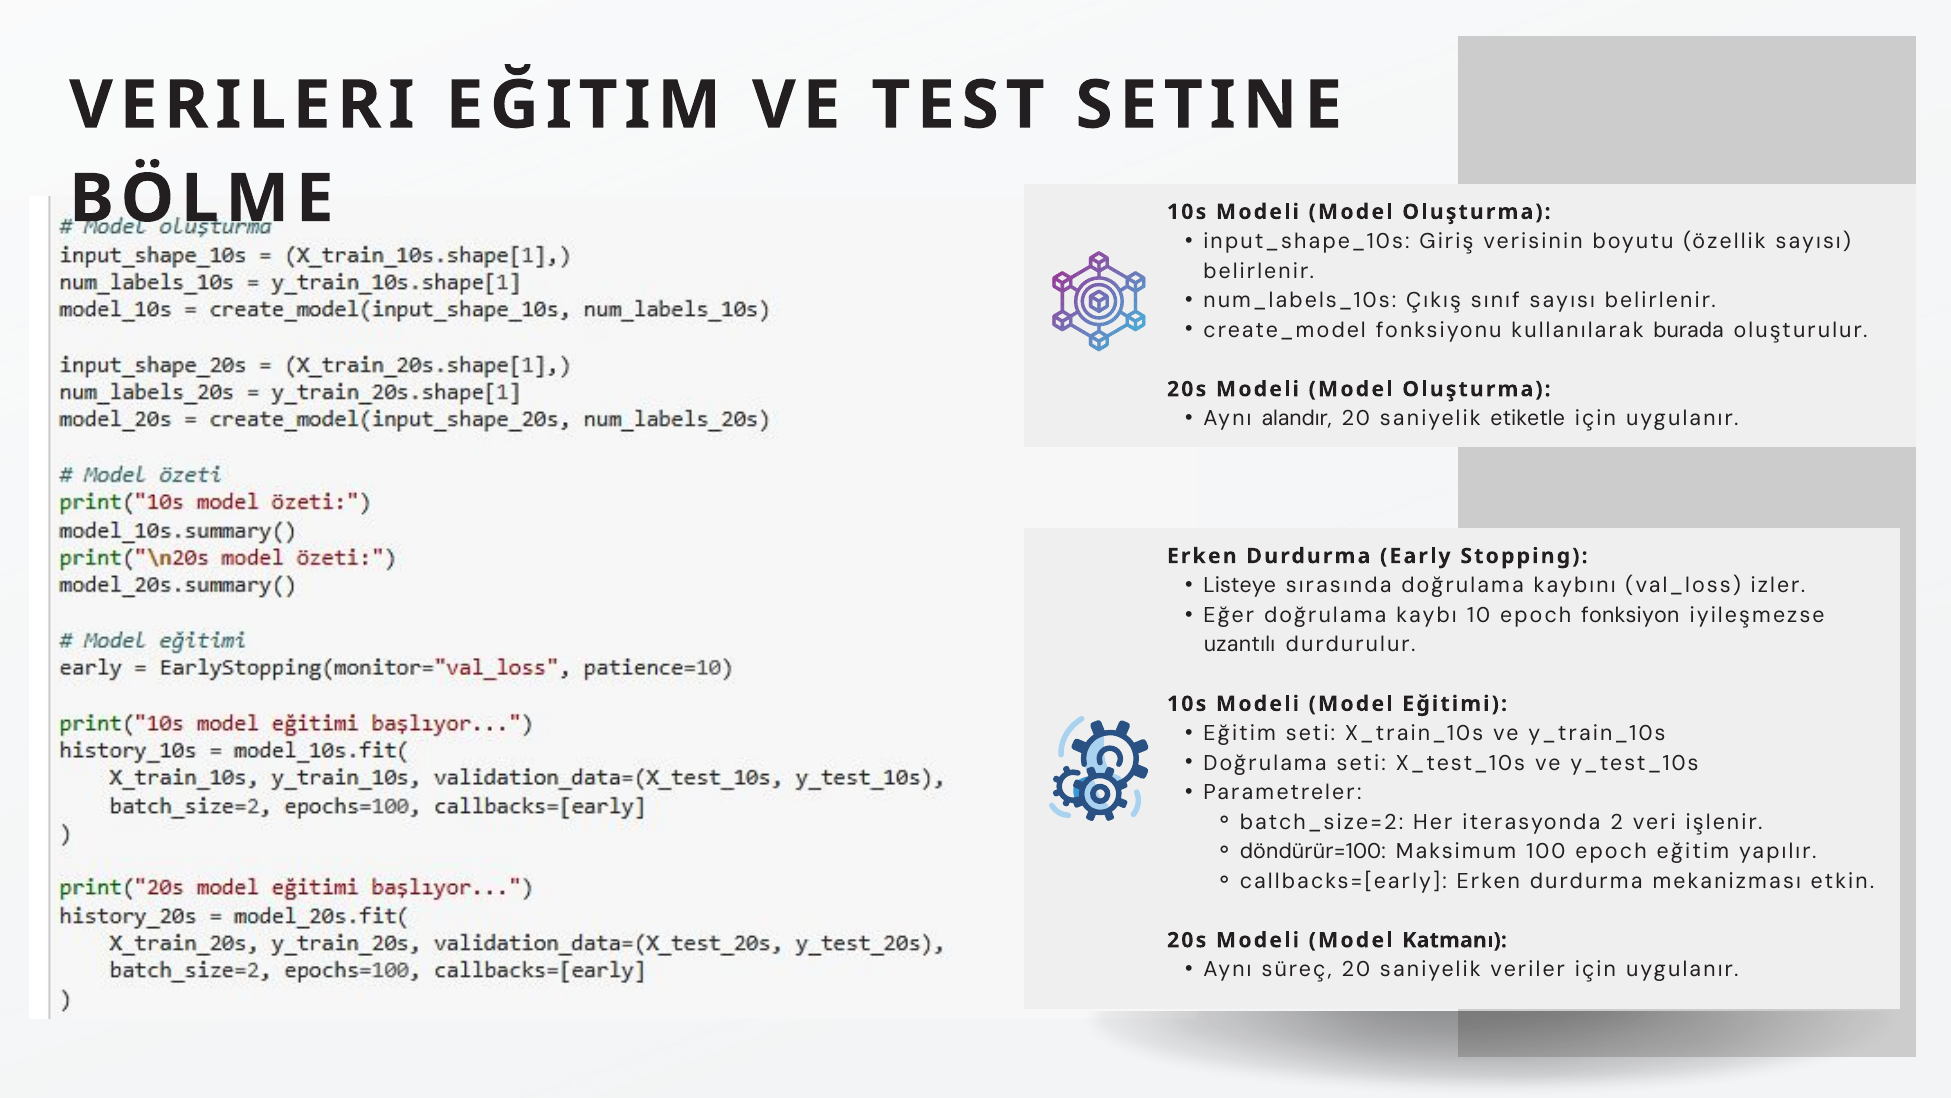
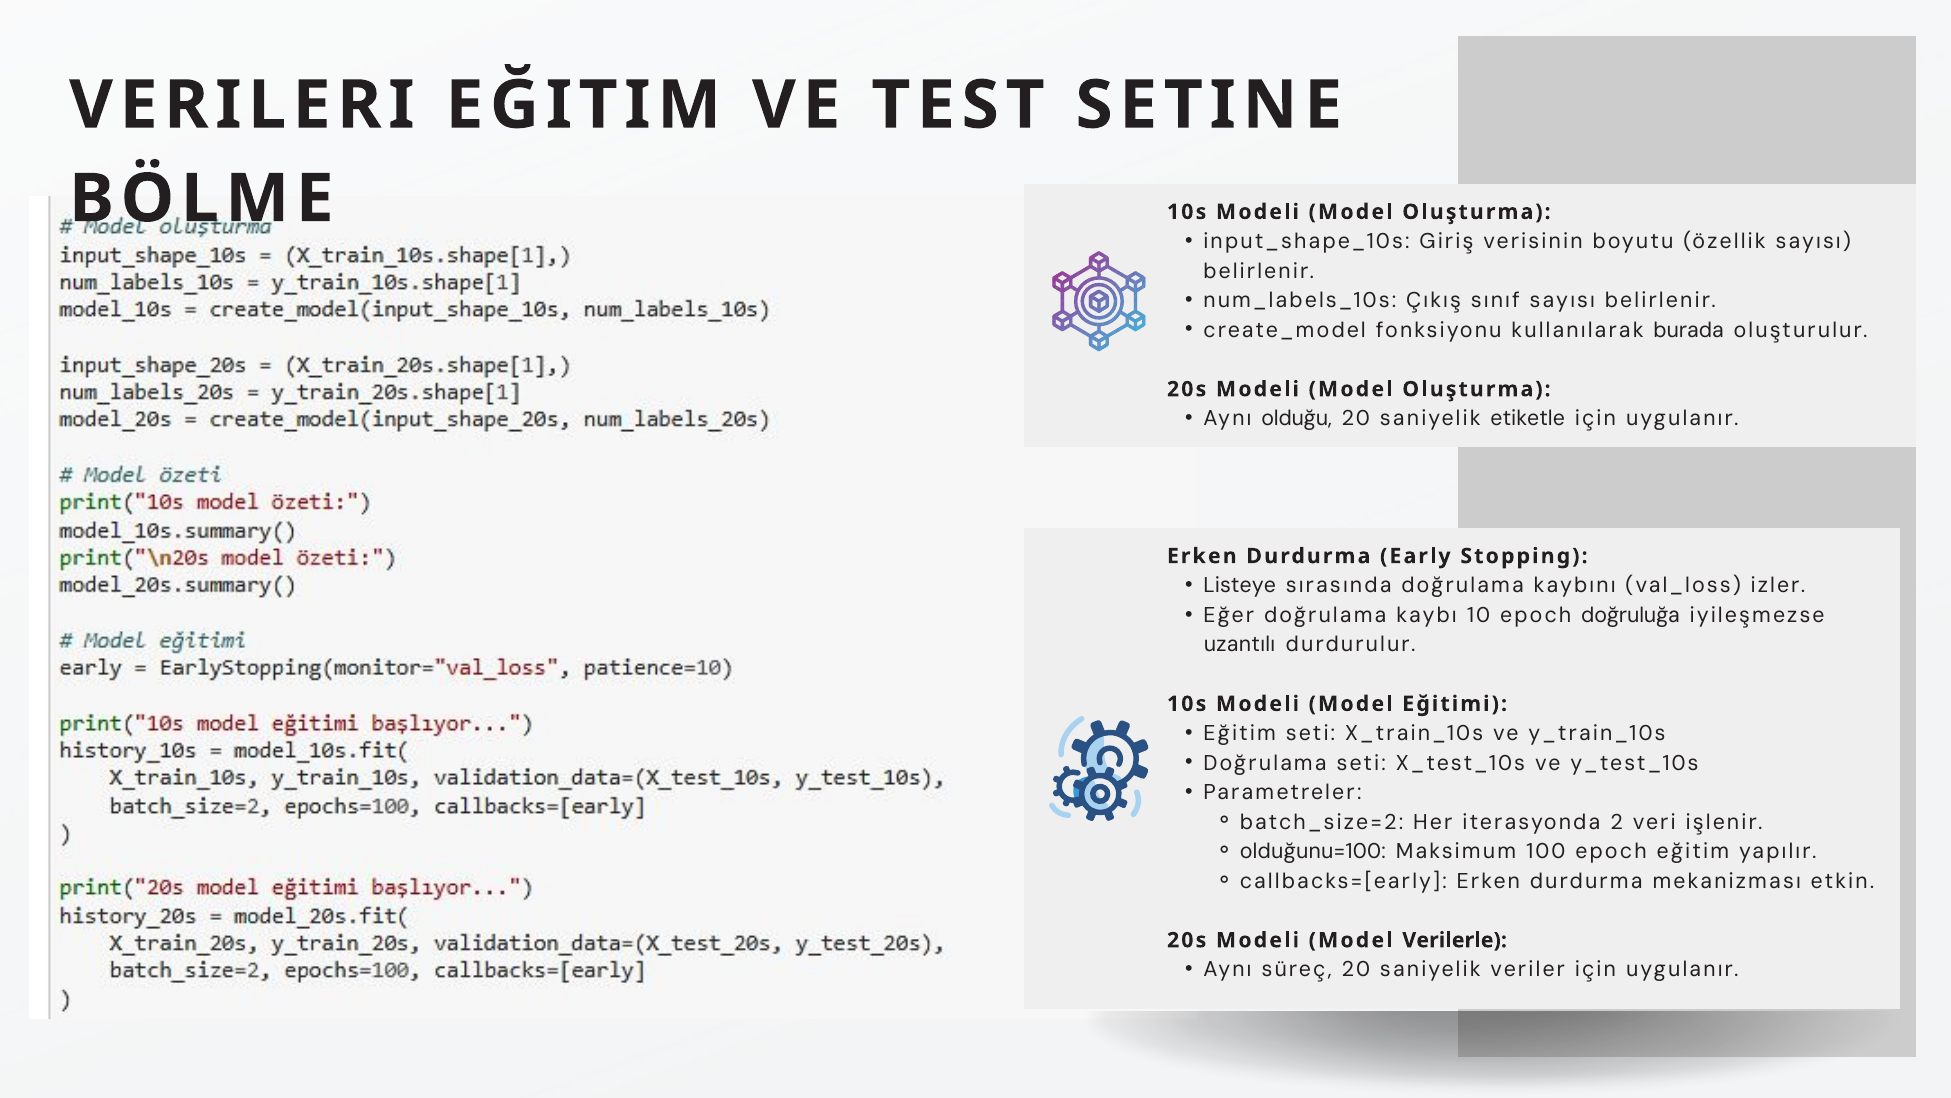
alandır: alandır -> olduğu
fonksiyon: fonksiyon -> doğruluğa
döndürür=100: döndürür=100 -> olduğunu=100
Katmanı: Katmanı -> Verilerle
